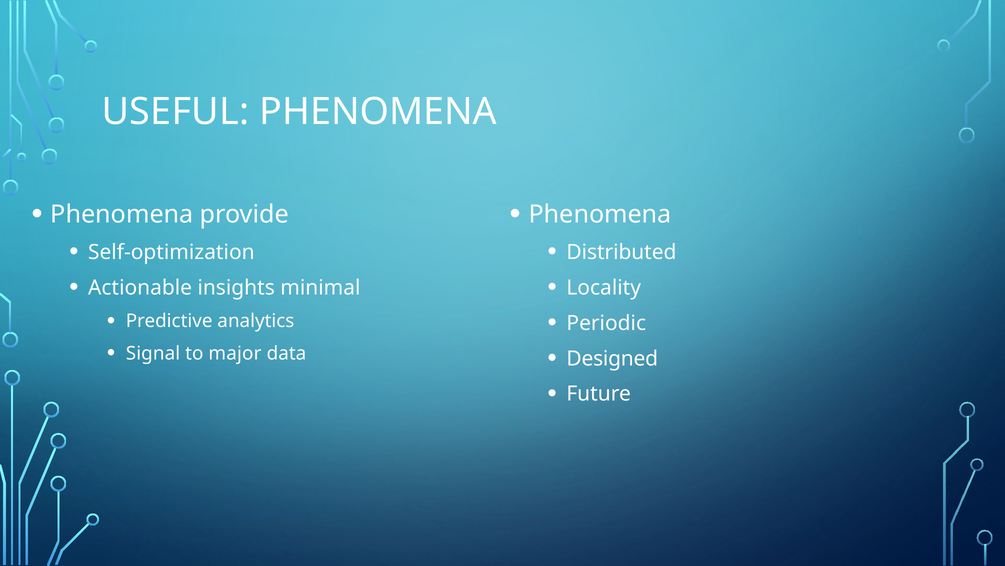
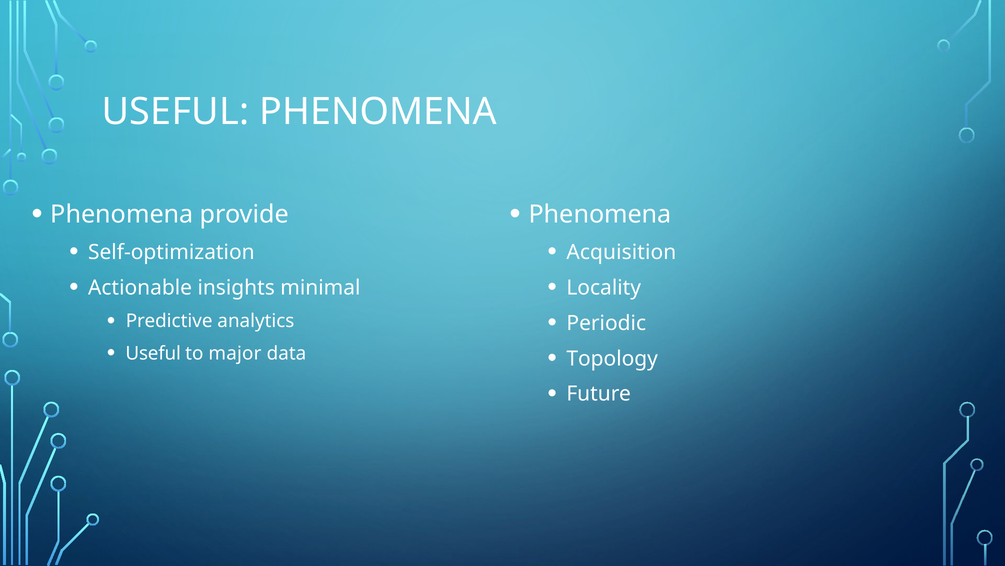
Distributed: Distributed -> Acquisition
Signal at (153, 353): Signal -> Useful
Designed: Designed -> Topology
